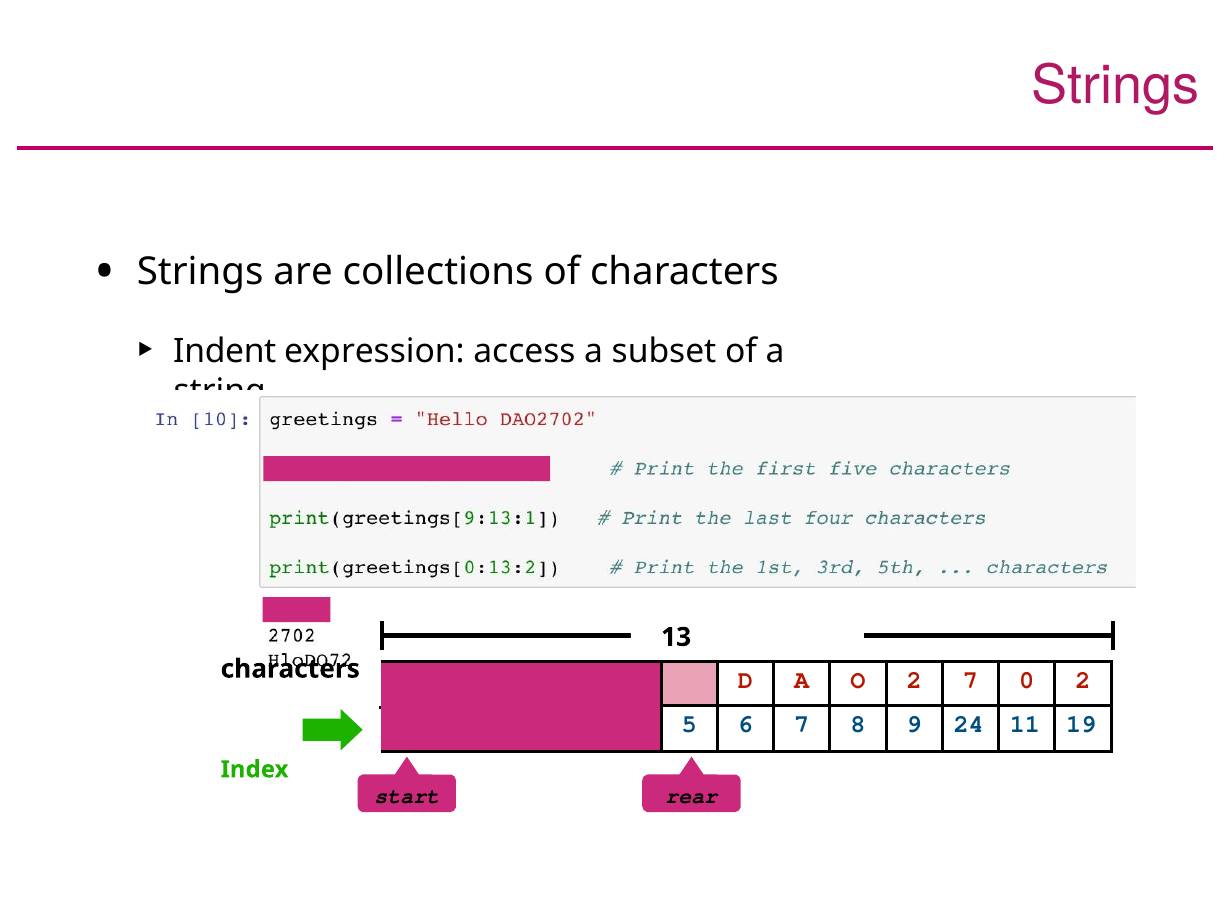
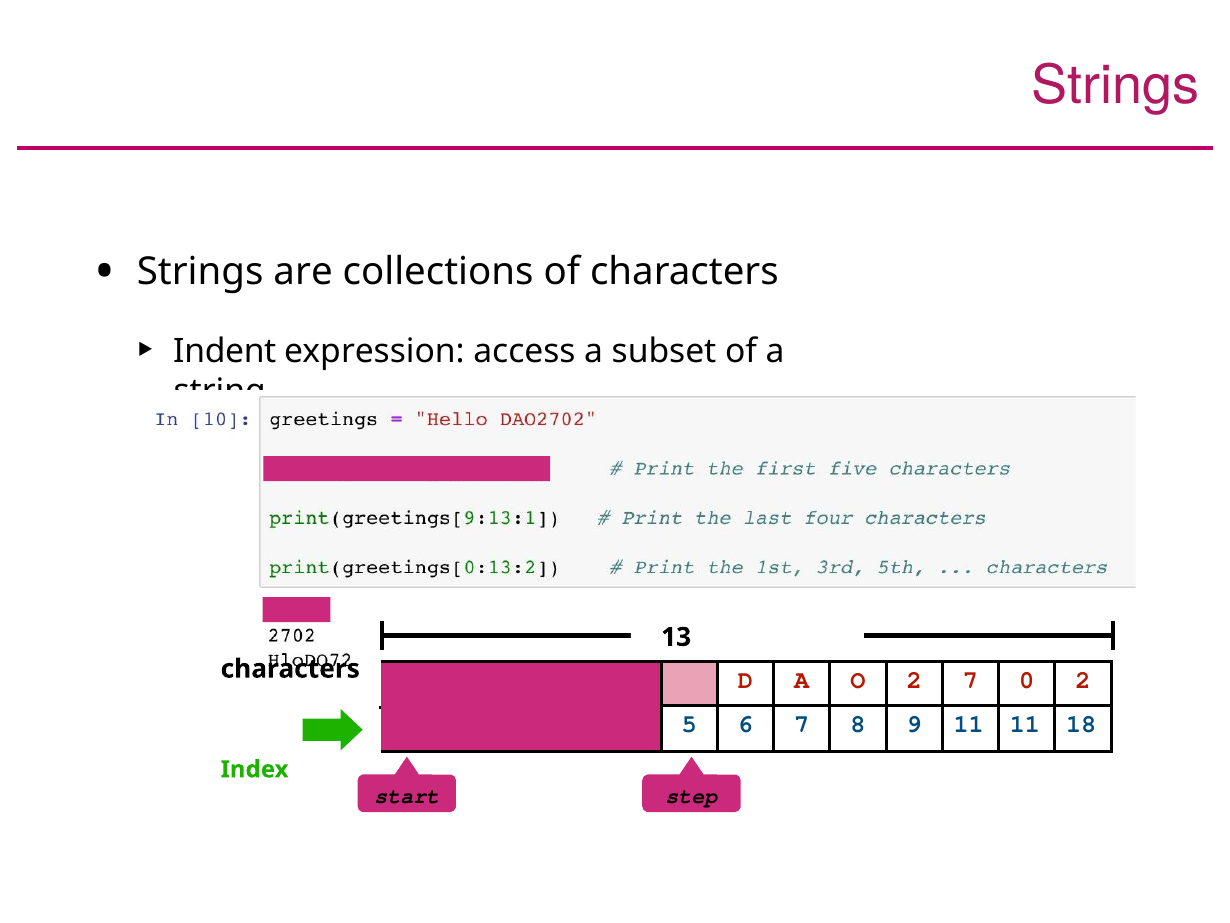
9 24: 24 -> 11
19: 19 -> 18
rear: rear -> step
